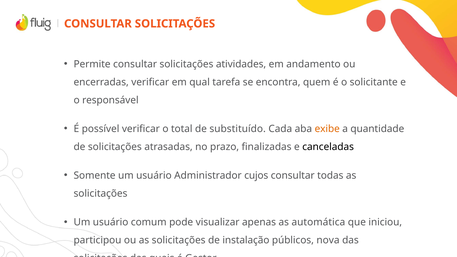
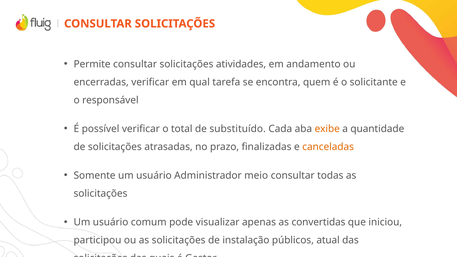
canceladas colour: black -> orange
cujos: cujos -> meio
automática: automática -> convertidas
nova: nova -> atual
